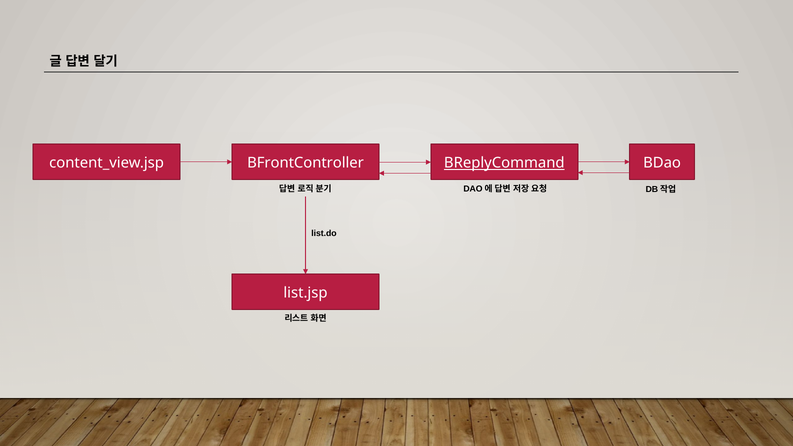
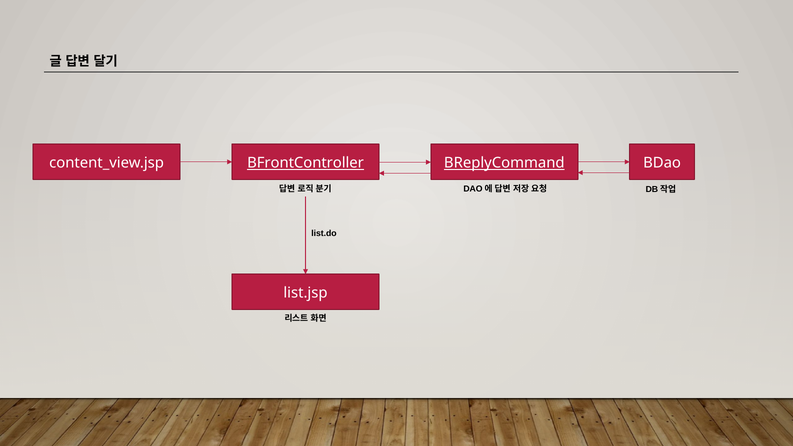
BFrontController underline: none -> present
